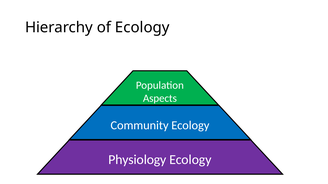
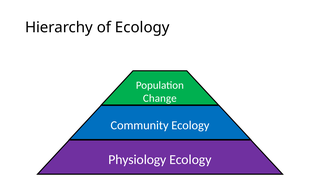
Aspects: Aspects -> Change
